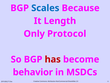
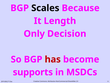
Scales colour: blue -> black
Protocol: Protocol -> Decision
behavior: behavior -> supports
